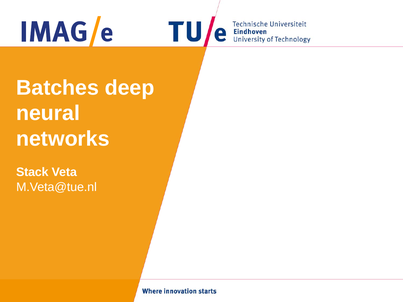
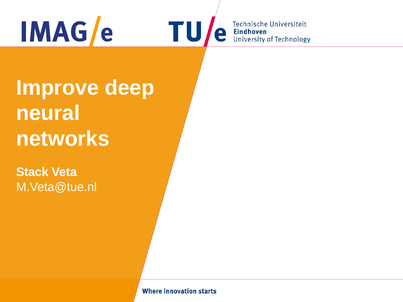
Batches: Batches -> Improve
